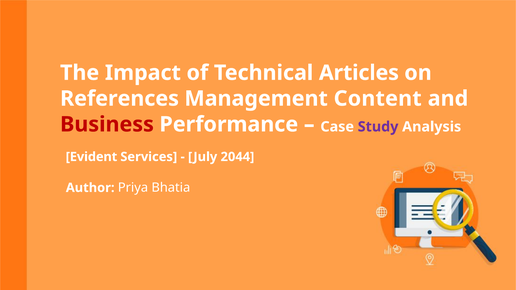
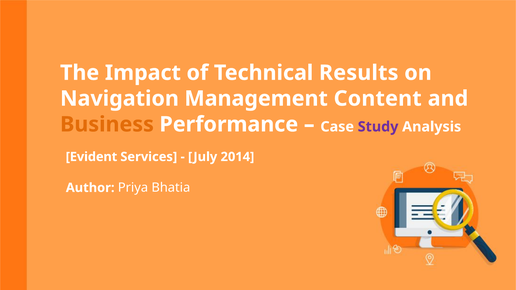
Articles: Articles -> Results
References: References -> Navigation
Business colour: red -> orange
2044: 2044 -> 2014
